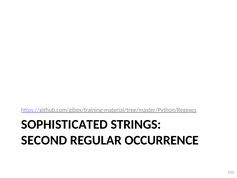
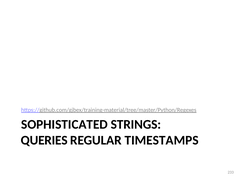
SECOND: SECOND -> QUERIES
OCCURRENCE: OCCURRENCE -> TIMESTAMPS
